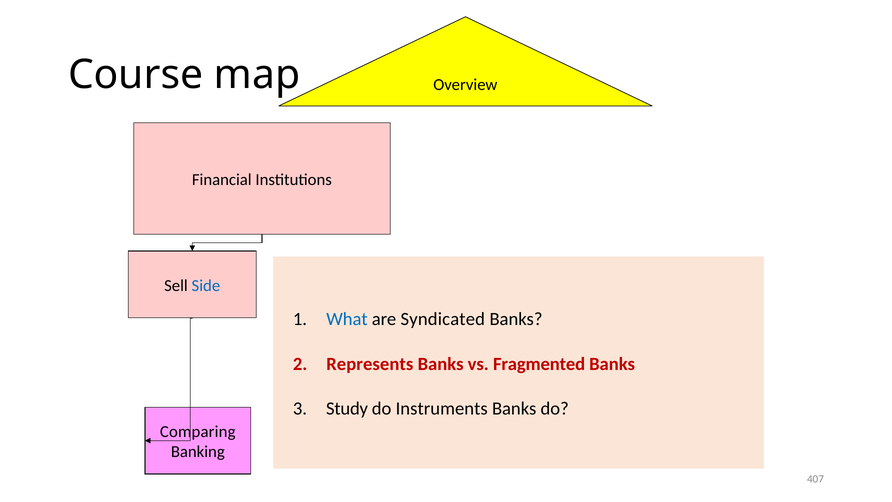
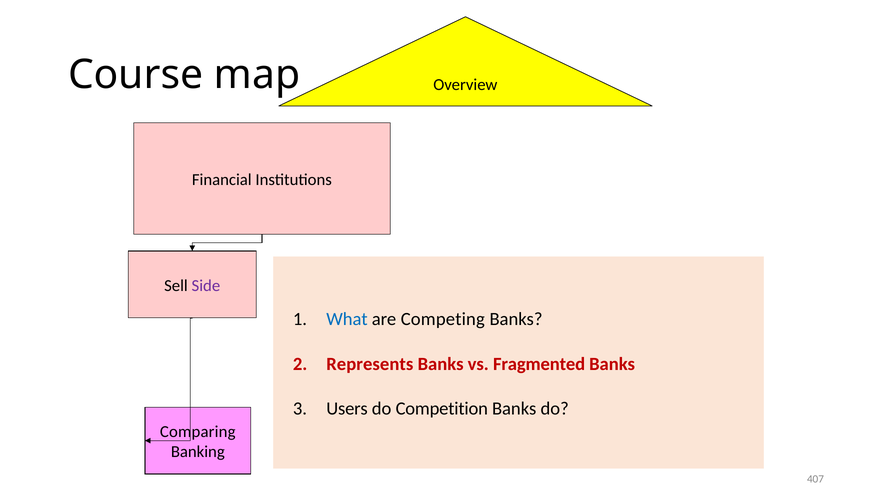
Side colour: blue -> purple
Syndicated: Syndicated -> Competing
Study: Study -> Users
Instruments: Instruments -> Competition
